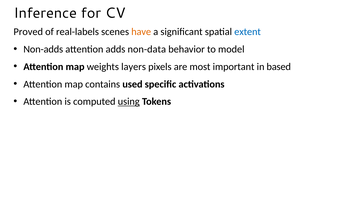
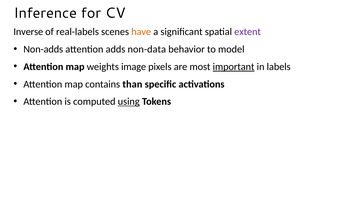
Proved: Proved -> Inverse
extent colour: blue -> purple
layers: layers -> image
important underline: none -> present
based: based -> labels
used: used -> than
